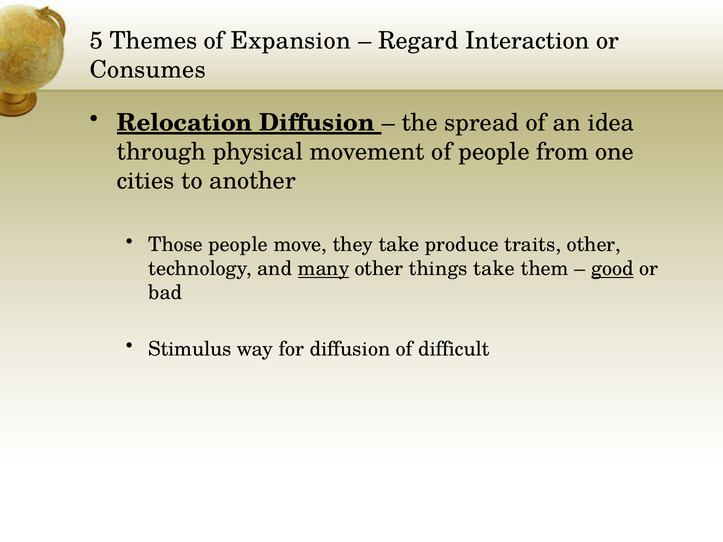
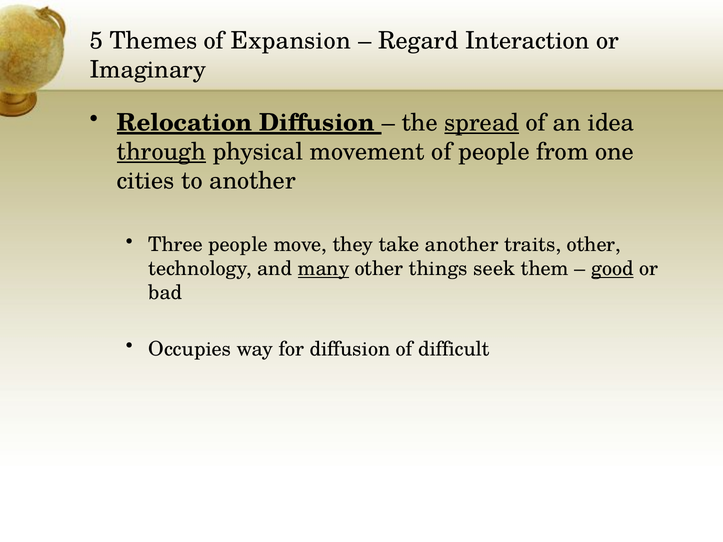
Consumes: Consumes -> Imaginary
spread underline: none -> present
through underline: none -> present
Those: Those -> Three
take produce: produce -> another
things take: take -> seek
Stimulus: Stimulus -> Occupies
